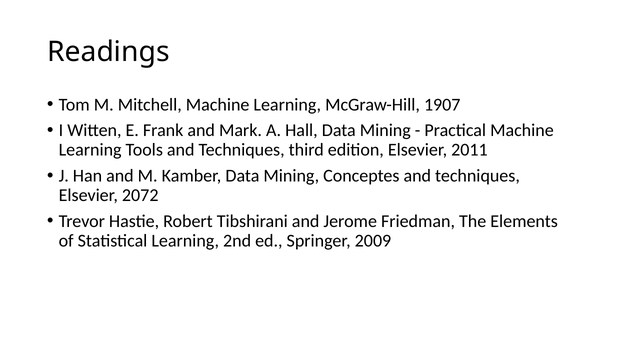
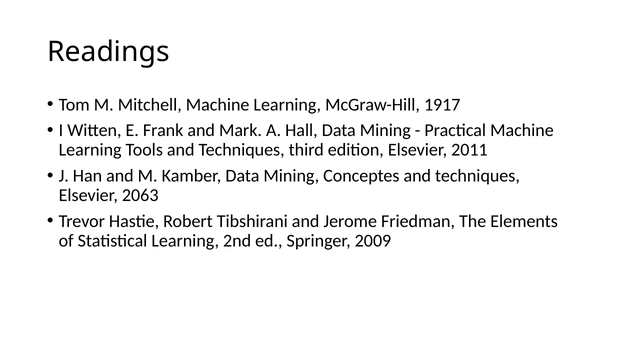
1907: 1907 -> 1917
2072: 2072 -> 2063
